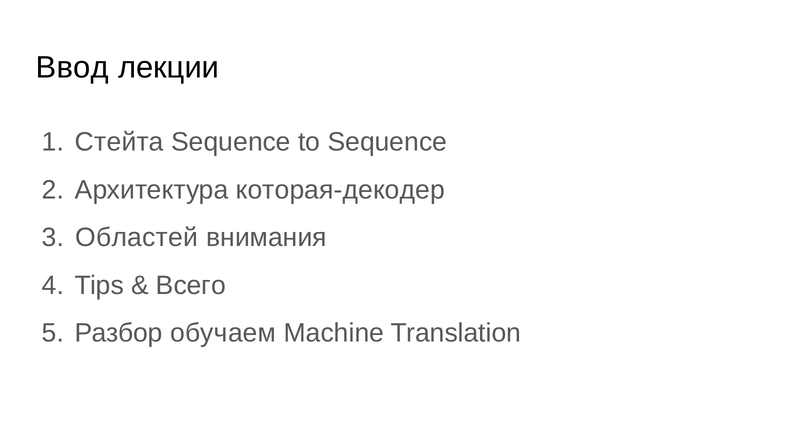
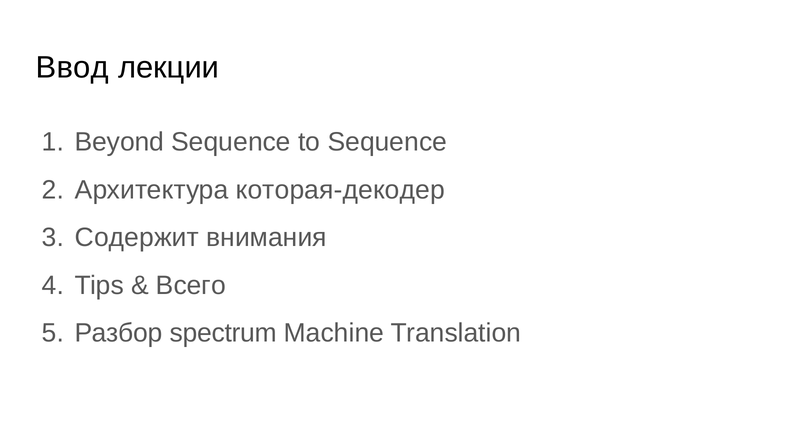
Стейта: Стейта -> Beyond
Областей: Областей -> Содержит
обучаем: обучаем -> spectrum
